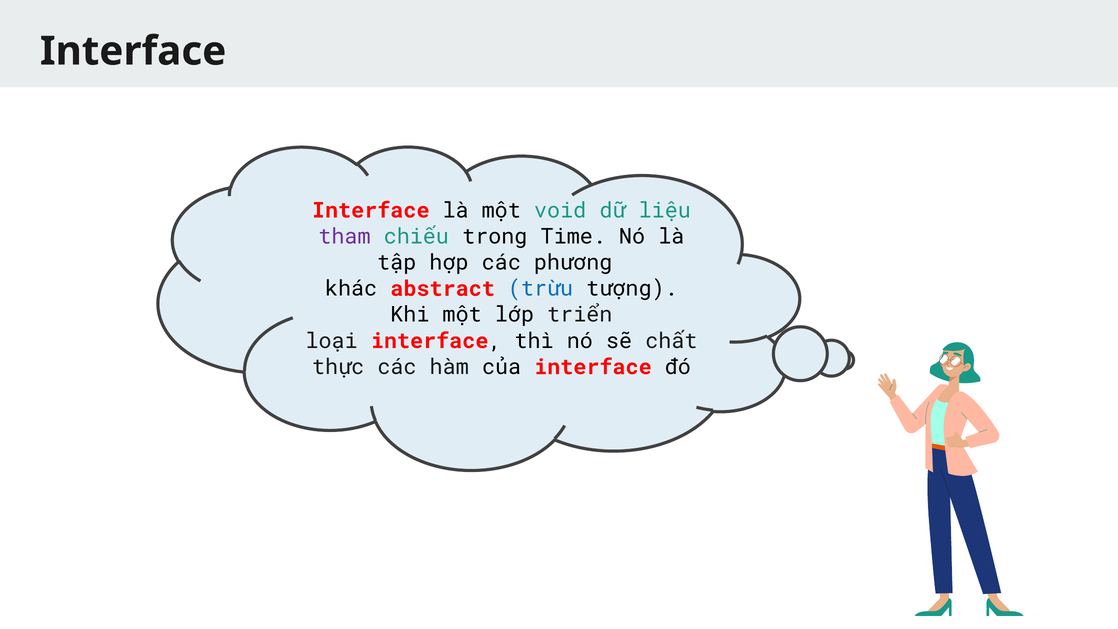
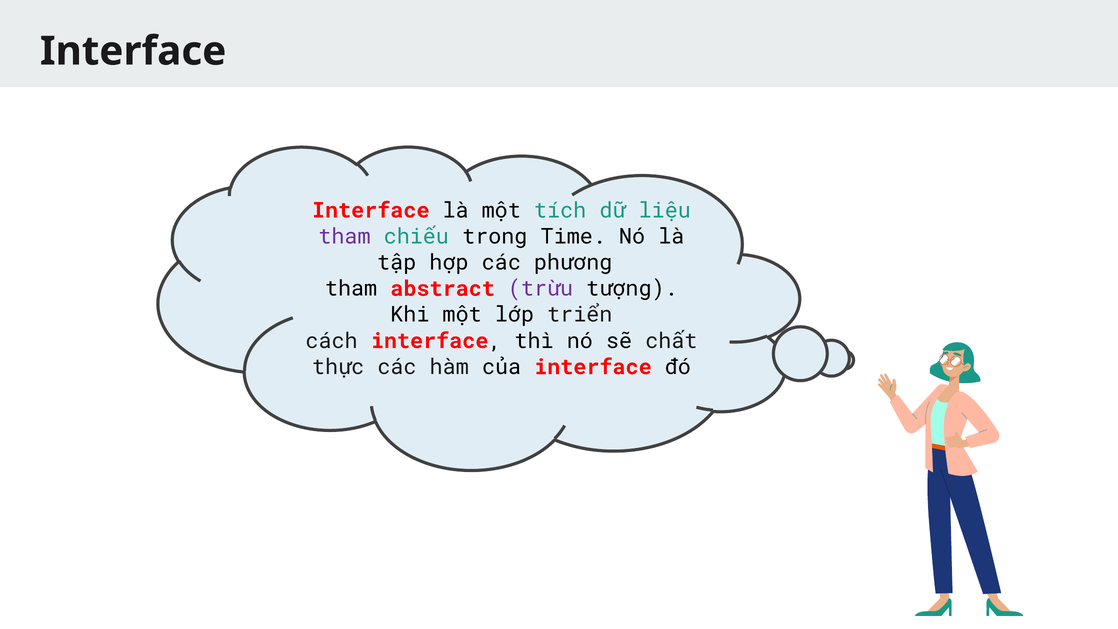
void: void -> tích
khác at (351, 289): khác -> tham
trừu colour: blue -> purple
loại: loại -> cách
